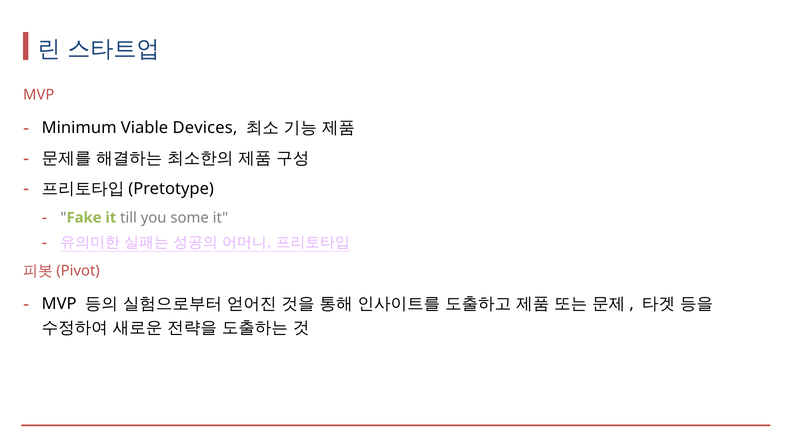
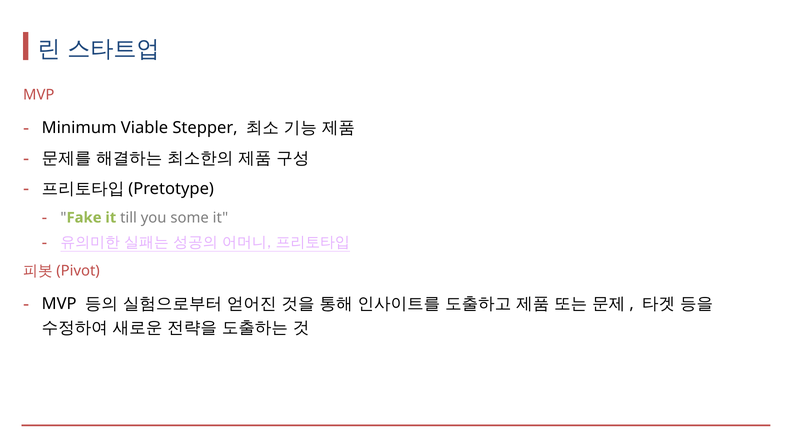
Devices: Devices -> Stepper
